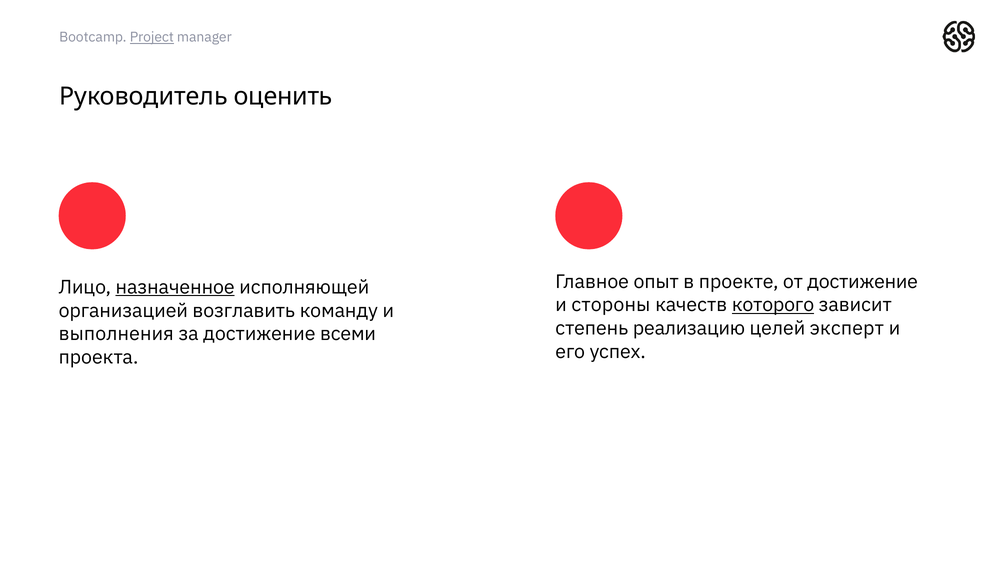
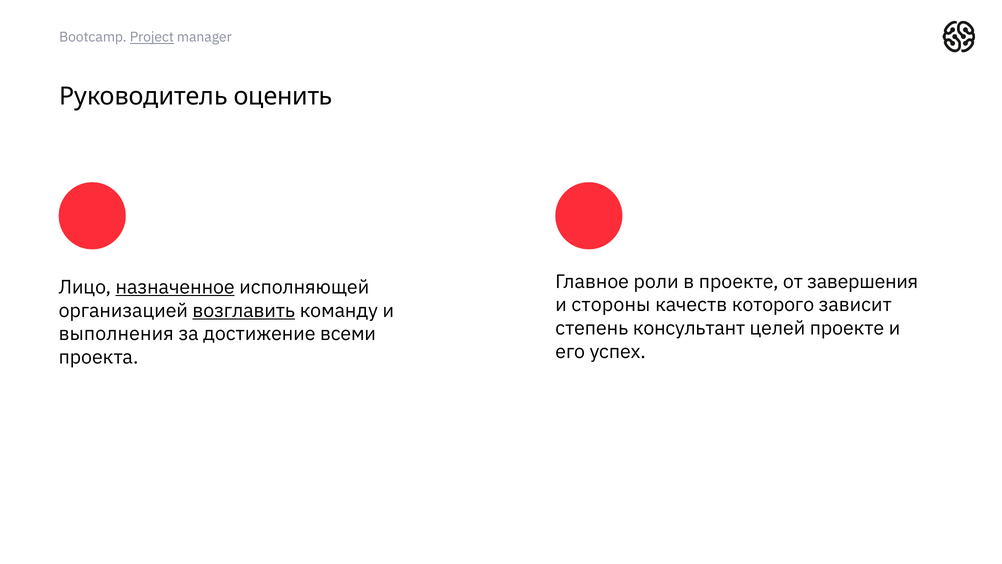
опыт: опыт -> роли
от достижение: достижение -> завершения
которого underline: present -> none
возглавить underline: none -> present
реализацию: реализацию -> консультант
целей эксперт: эксперт -> проекте
